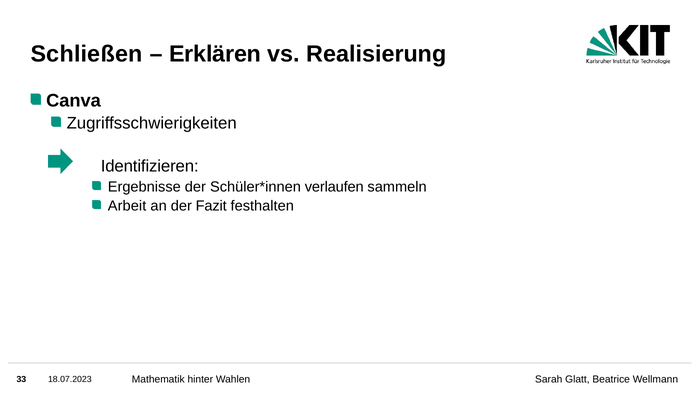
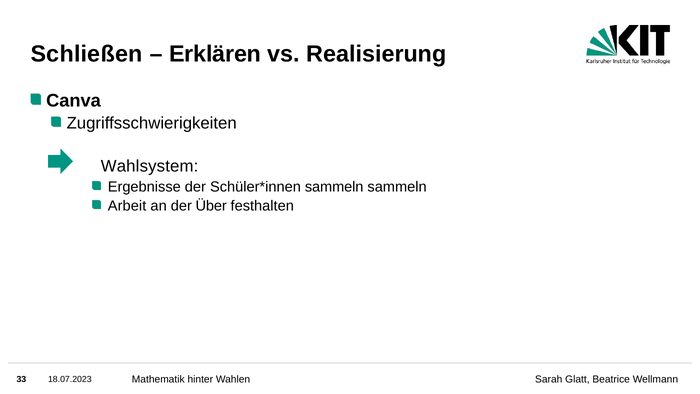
Identifizieren: Identifizieren -> Wahlsystem
verlaufen at (334, 187): verlaufen -> sammeln
Fazit: Fazit -> Über
